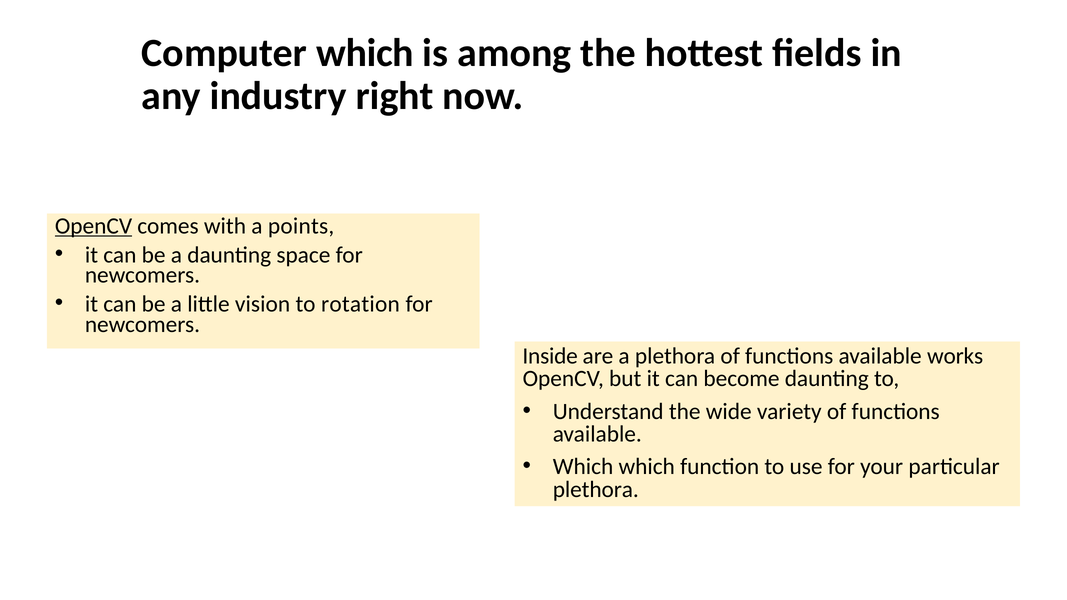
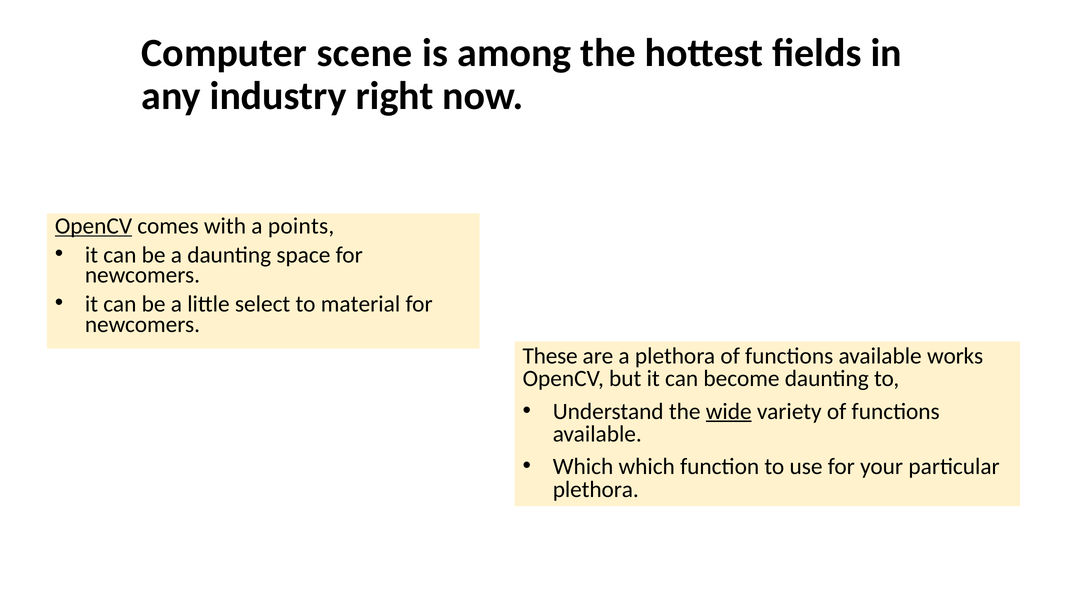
Computer which: which -> scene
vision: vision -> select
rotation: rotation -> material
Inside: Inside -> These
wide underline: none -> present
